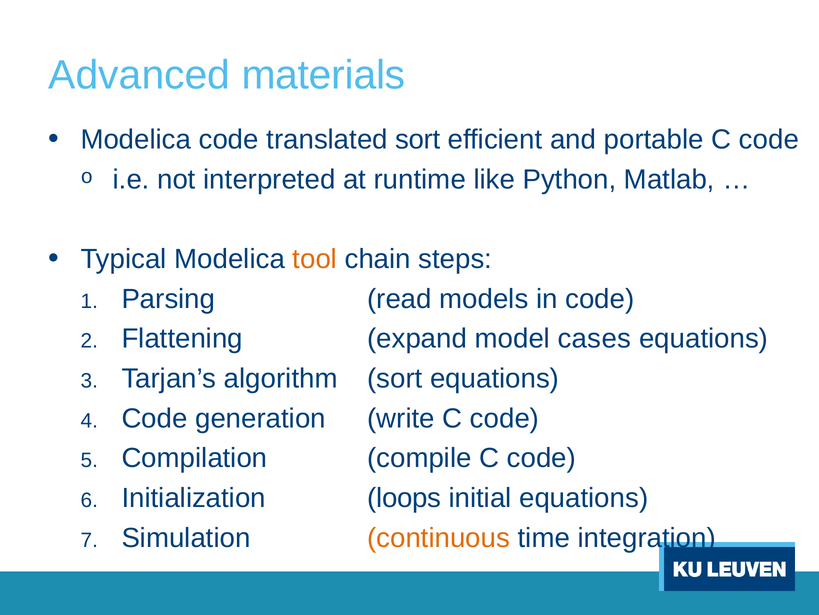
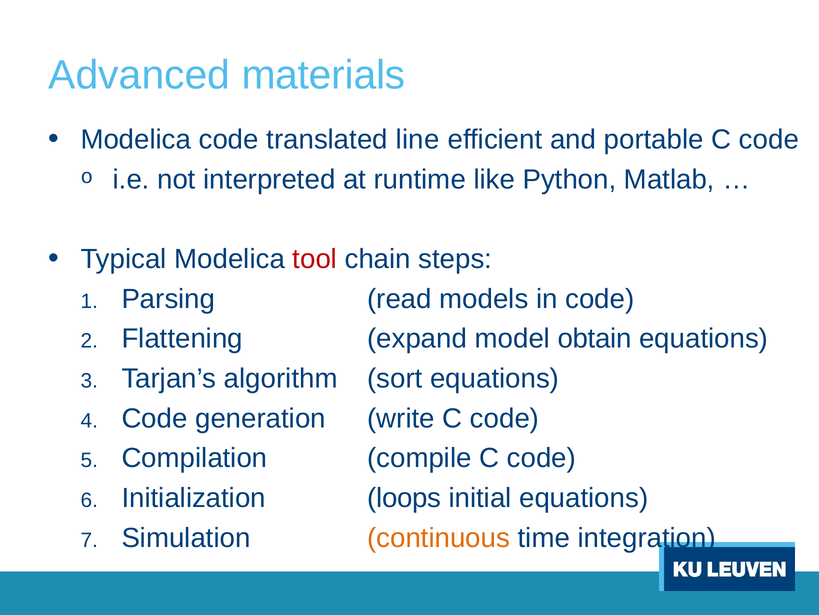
translated sort: sort -> line
tool colour: orange -> red
cases: cases -> obtain
